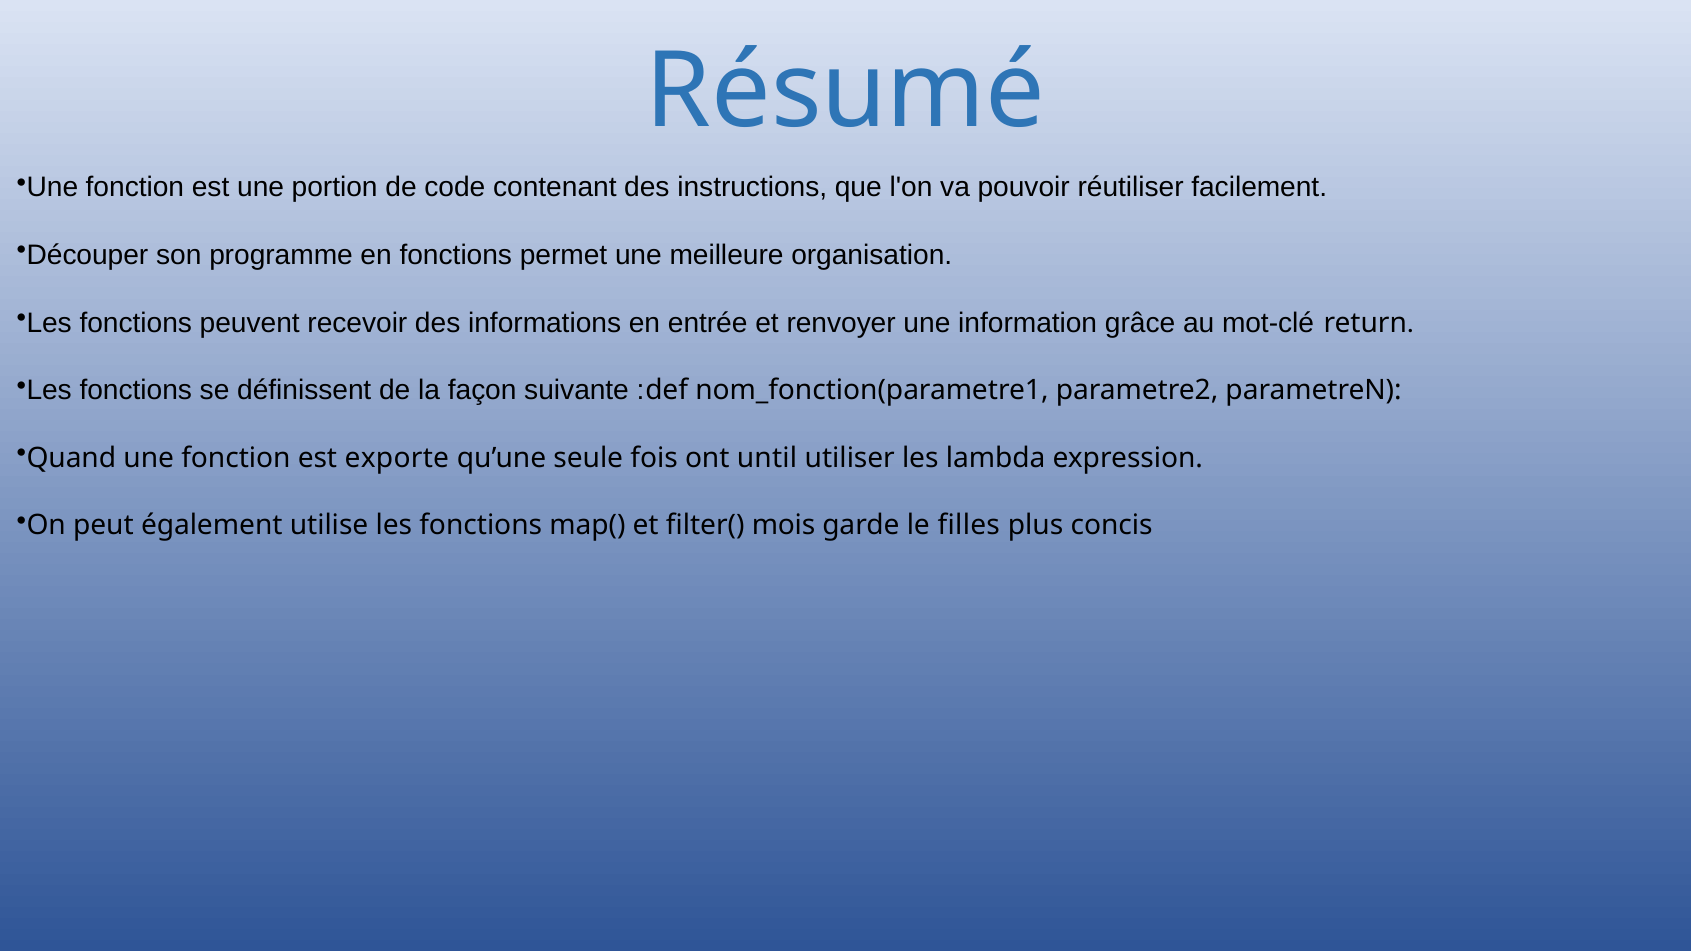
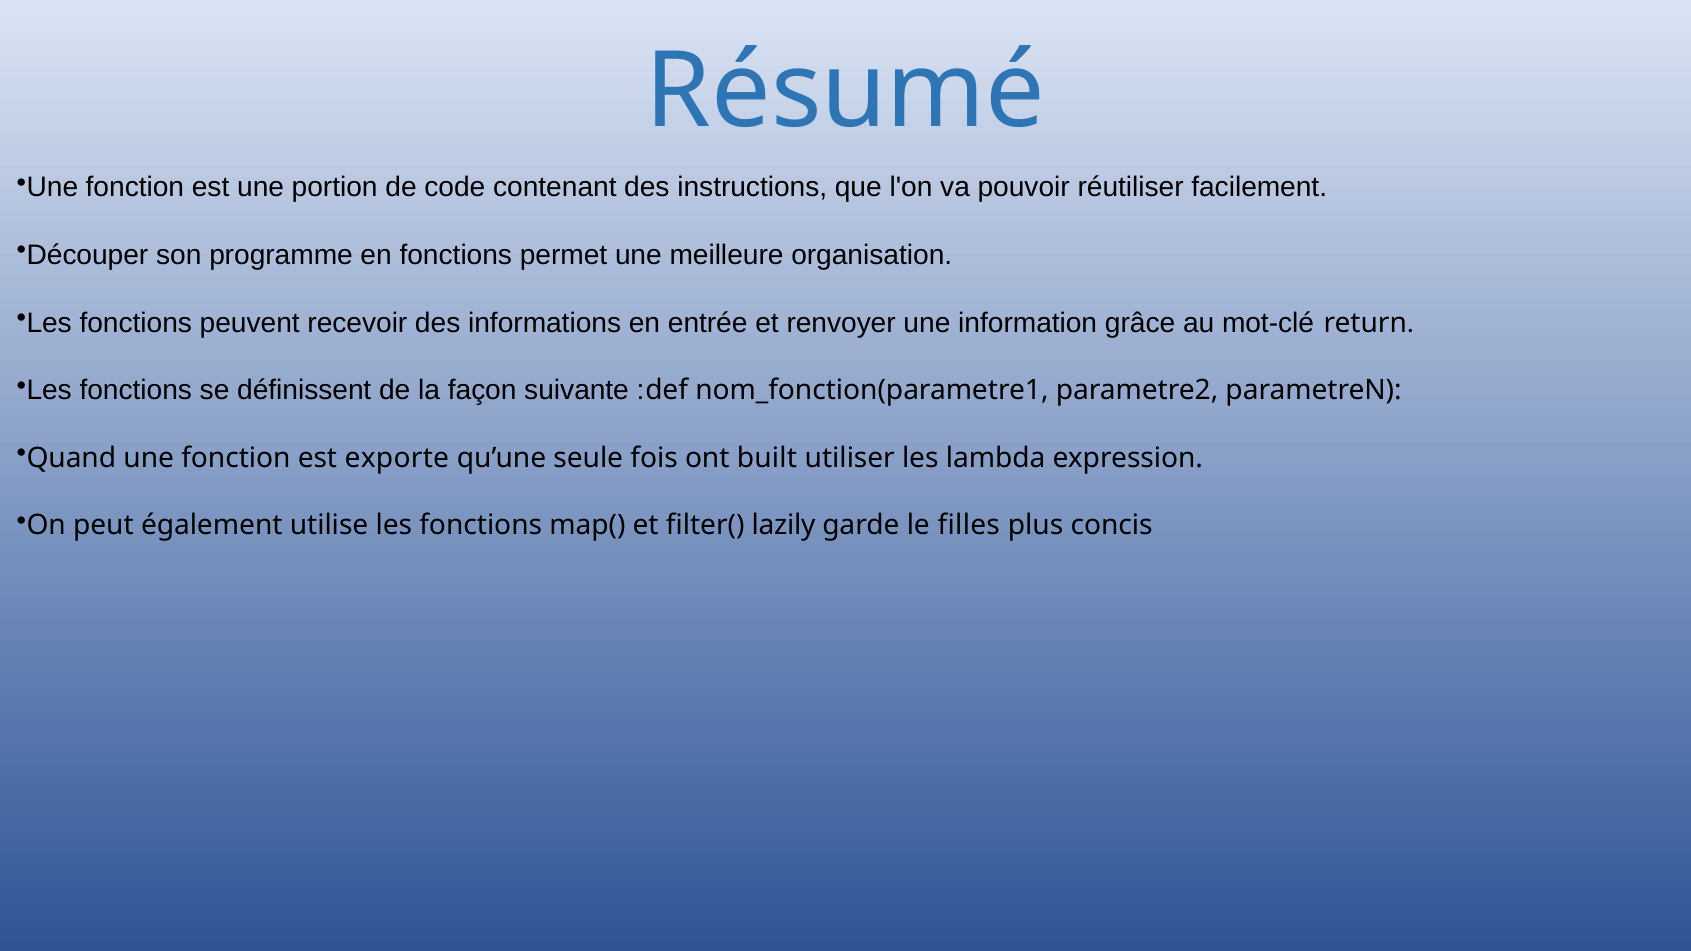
until: until -> built
mois: mois -> lazily
